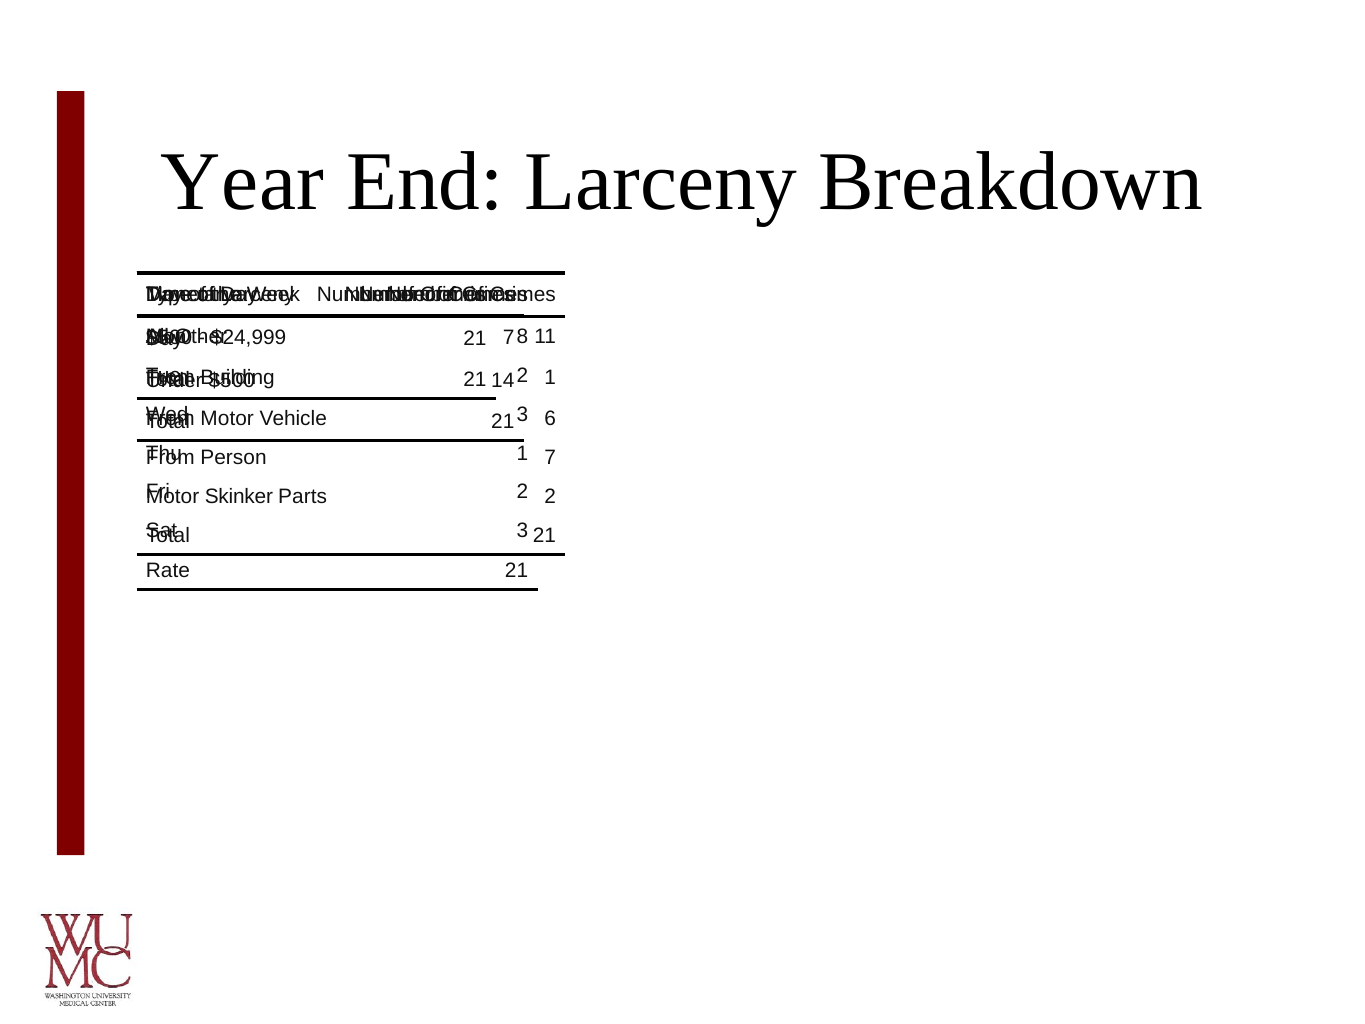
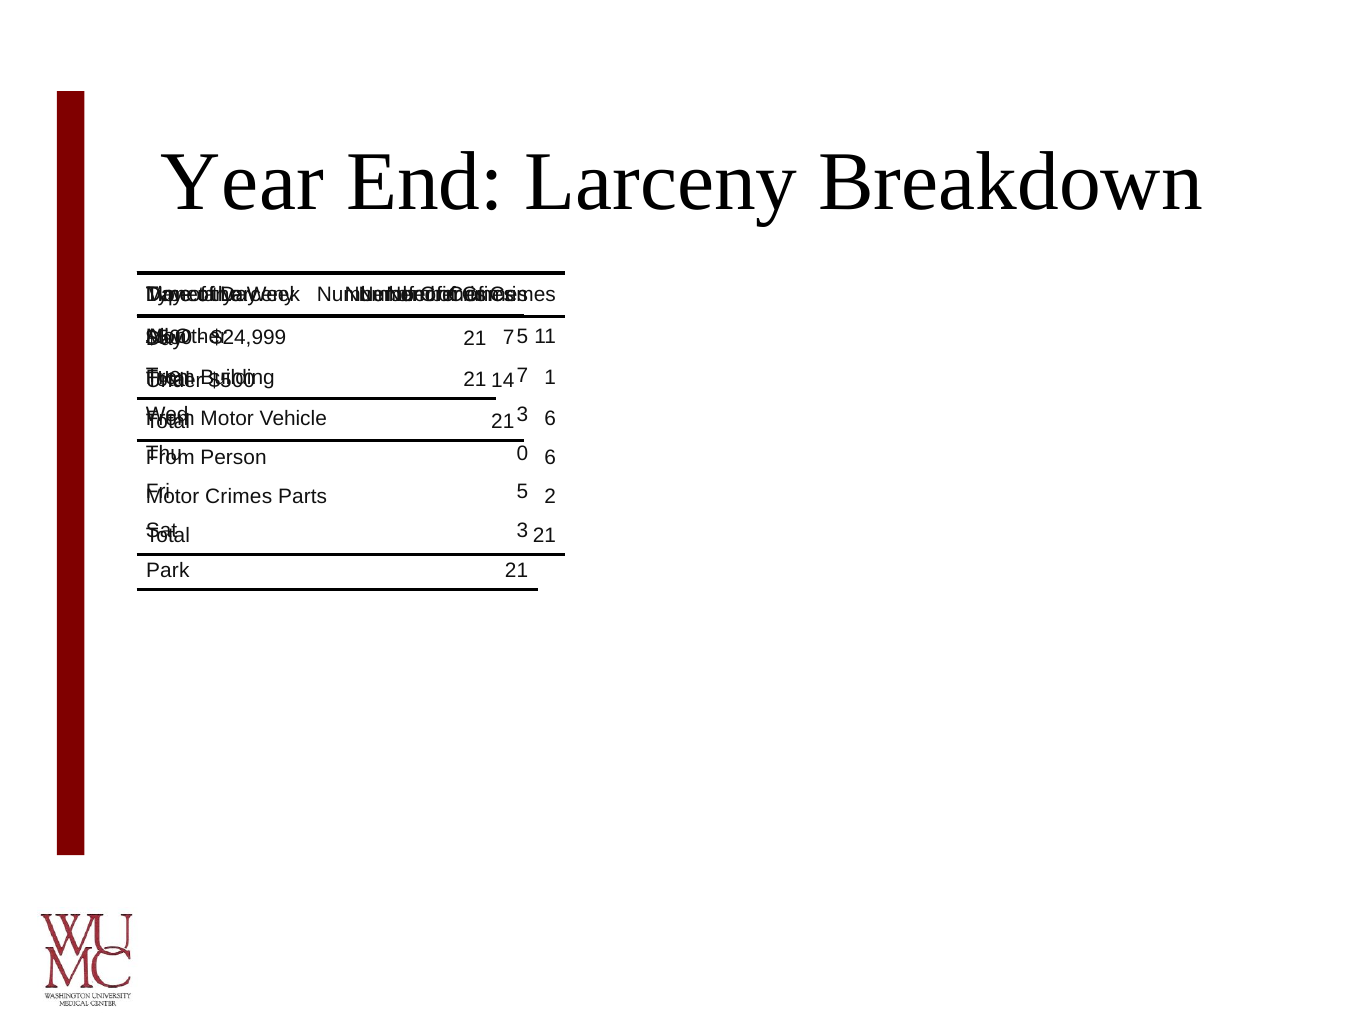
8 at (522, 336): 8 -> 5
2 at (522, 375): 2 -> 7
1 at (522, 453): 1 -> 0
Person 7: 7 -> 6
2 at (522, 492): 2 -> 5
Skinker at (239, 496): Skinker -> Crimes
Rate: Rate -> Park
